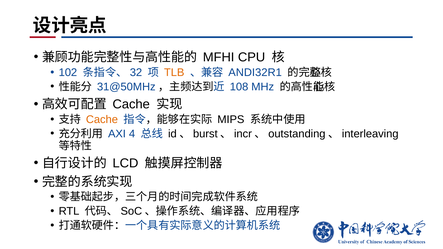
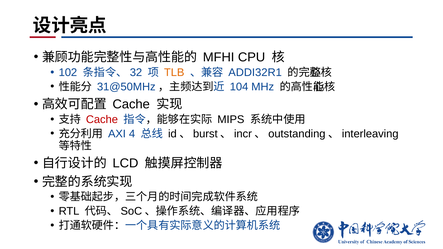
ANDI32R1: ANDI32R1 -> ADDI32R1
108: 108 -> 104
Cache at (102, 120) colour: orange -> red
